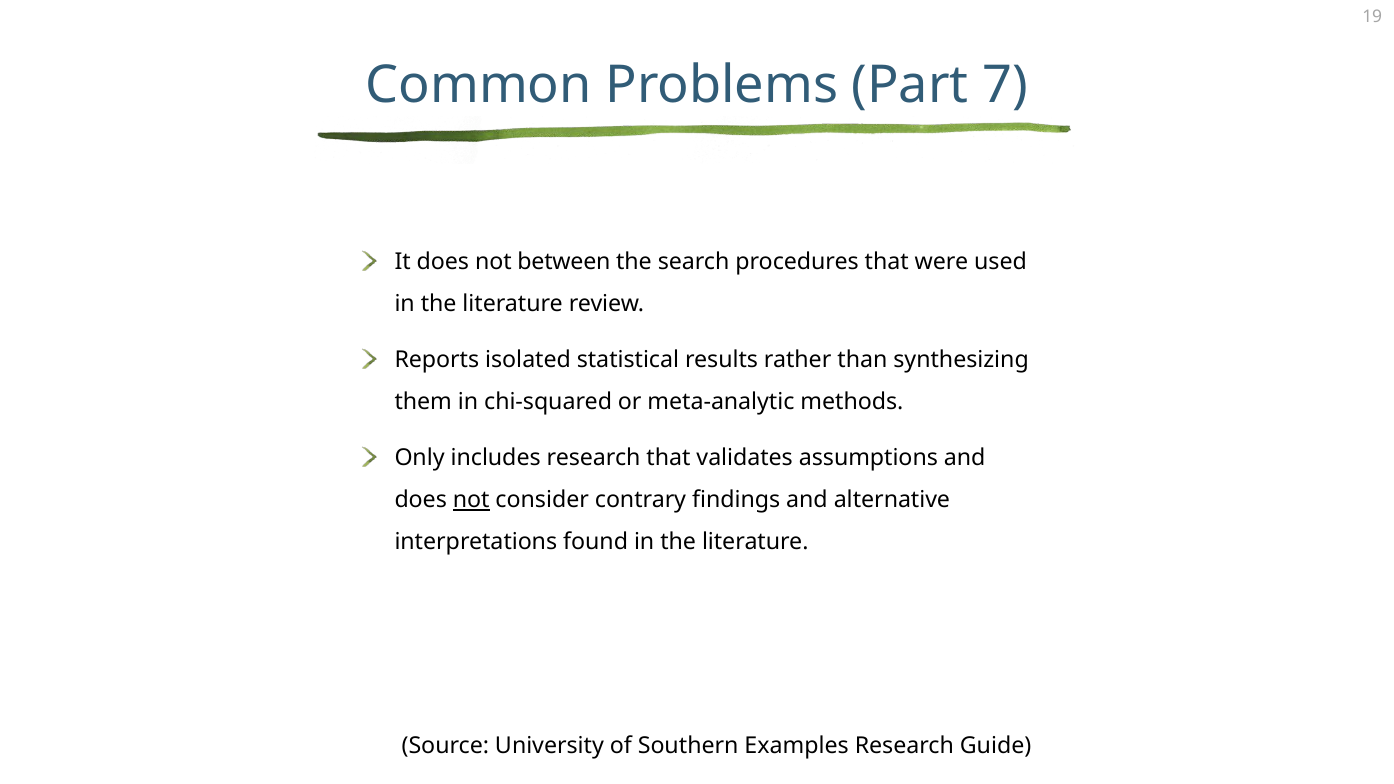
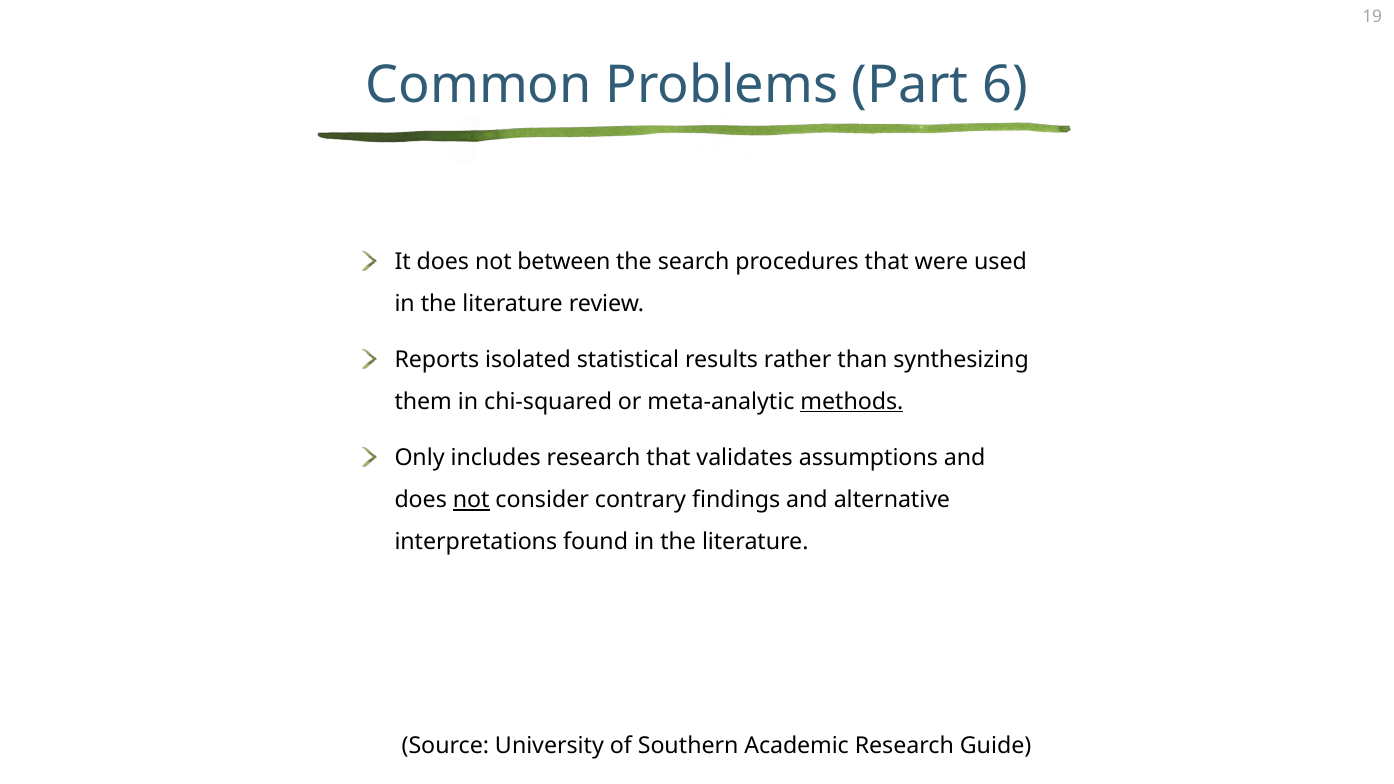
7: 7 -> 6
methods underline: none -> present
Examples: Examples -> Academic
